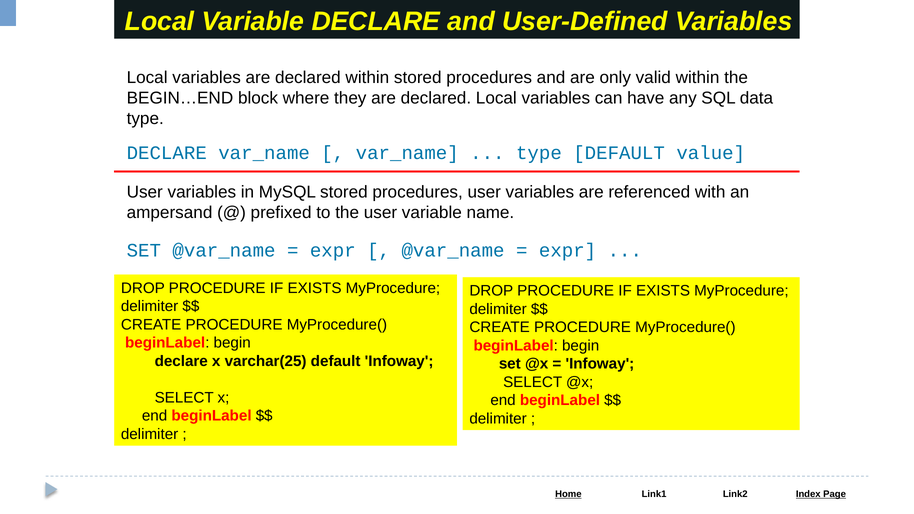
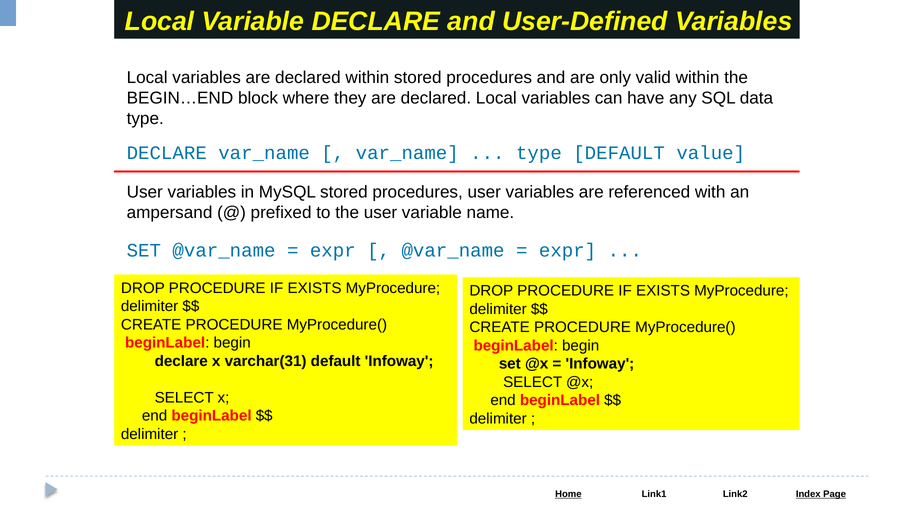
varchar(25: varchar(25 -> varchar(31
